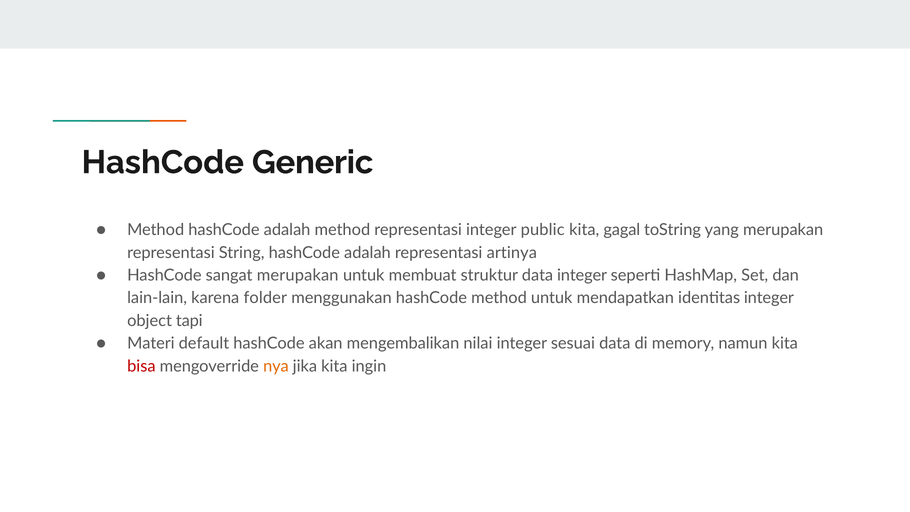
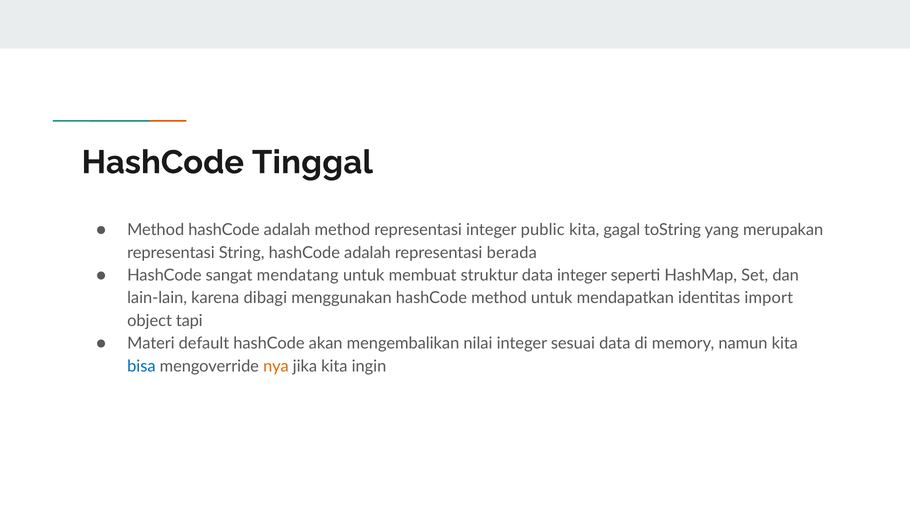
Generic: Generic -> Tinggal
artinya: artinya -> berada
sangat merupakan: merupakan -> mendatang
folder: folder -> dibagi
identitas integer: integer -> import
bisa colour: red -> blue
